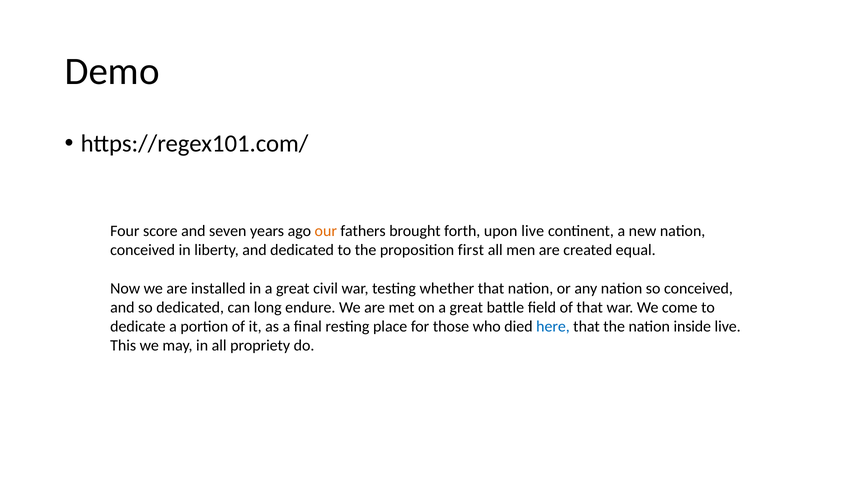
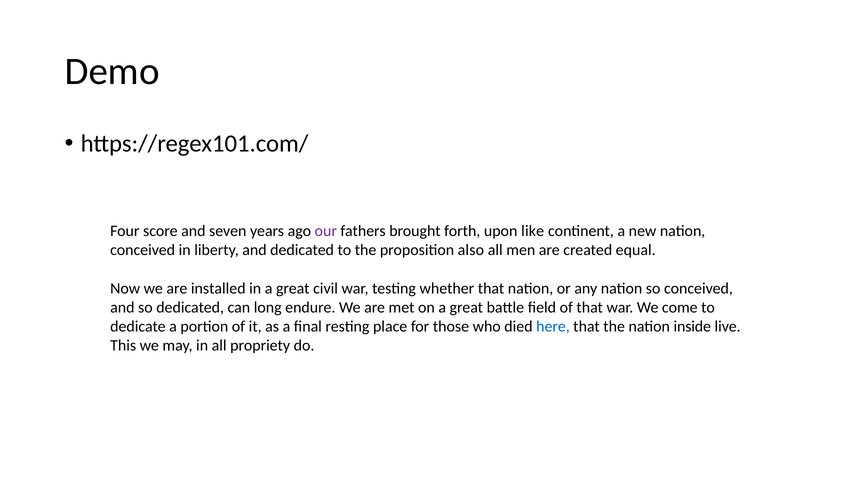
our colour: orange -> purple
upon live: live -> like
first: first -> also
